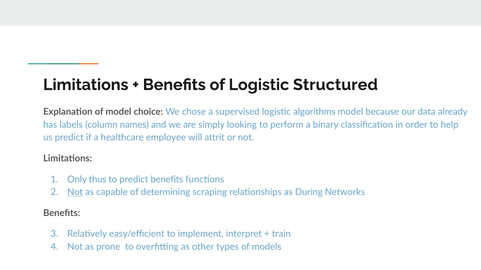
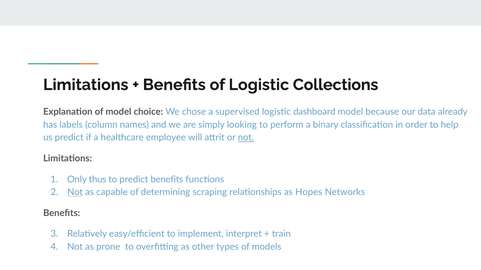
Structured: Structured -> Collections
algorithms: algorithms -> dashboard
not at (246, 138) underline: none -> present
During: During -> Hopes
